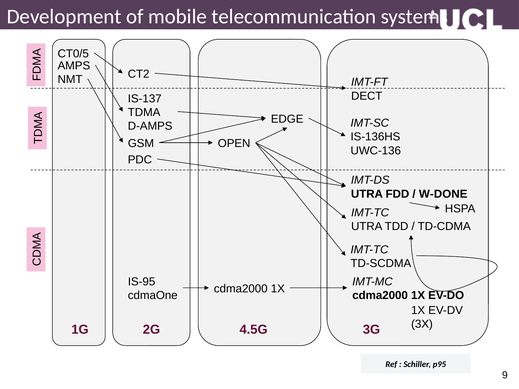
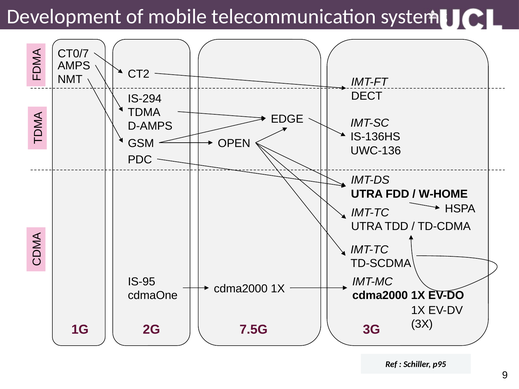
CT0/5: CT0/5 -> CT0/7
IS-137: IS-137 -> IS-294
W-DONE: W-DONE -> W-HOME
4.5G: 4.5G -> 7.5G
